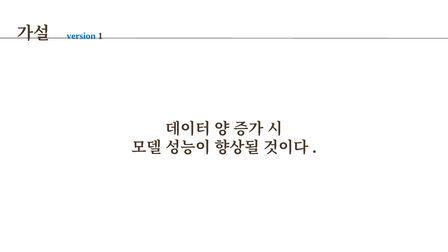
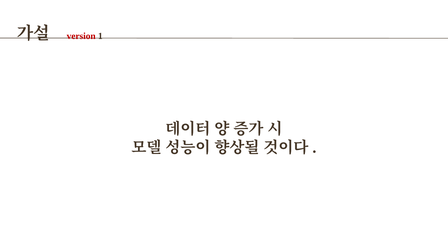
version colour: blue -> red
